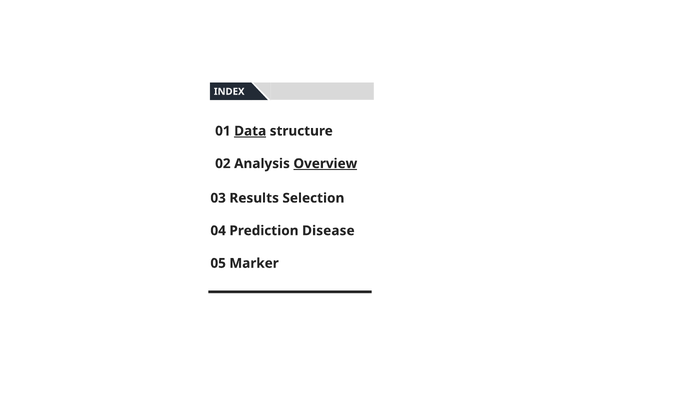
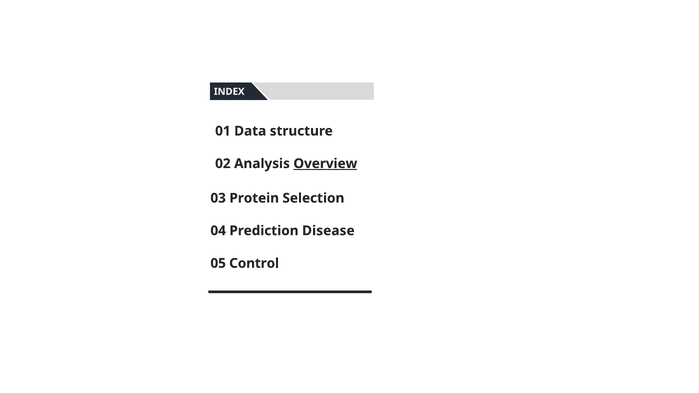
Data underline: present -> none
Results: Results -> Protein
Marker: Marker -> Control
